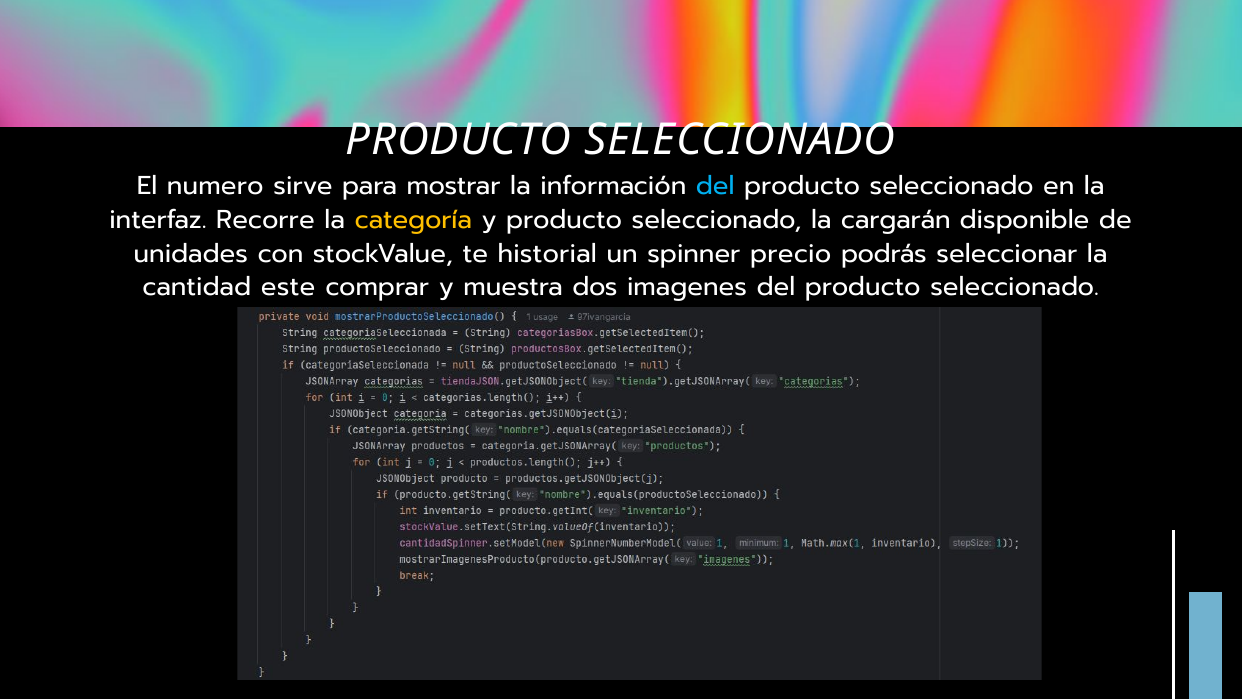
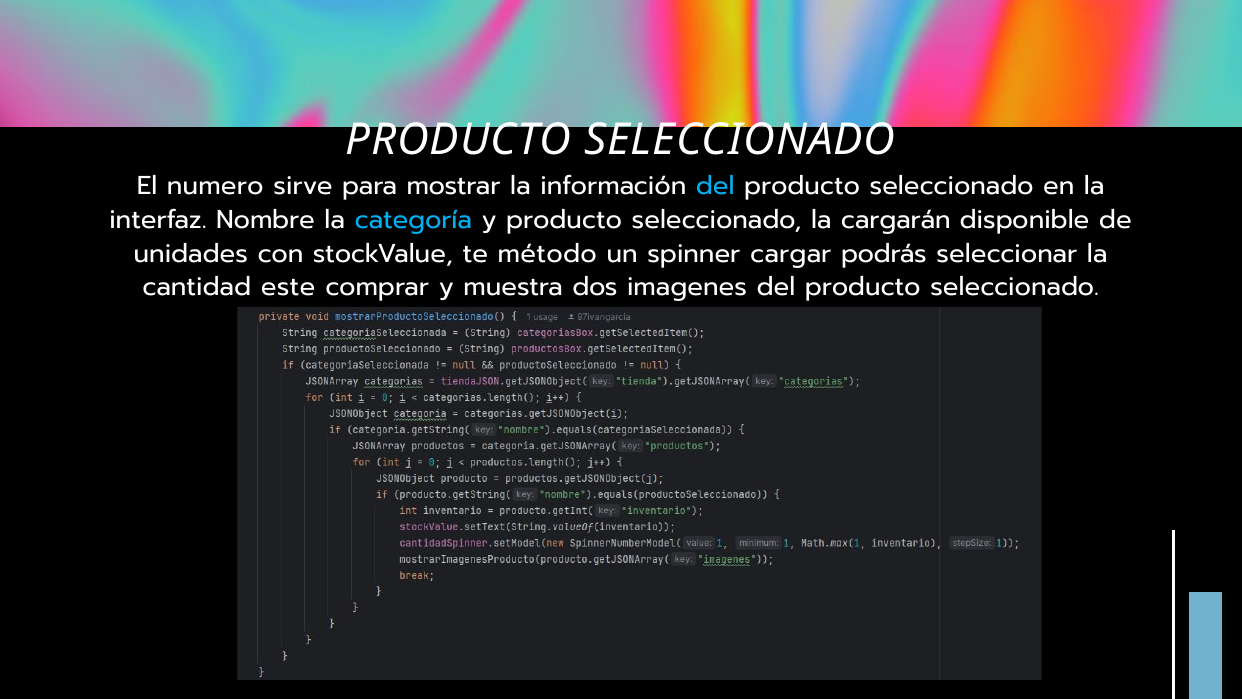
Recorre: Recorre -> Nombre
categoría colour: yellow -> light blue
historial: historial -> método
precio: precio -> cargar
